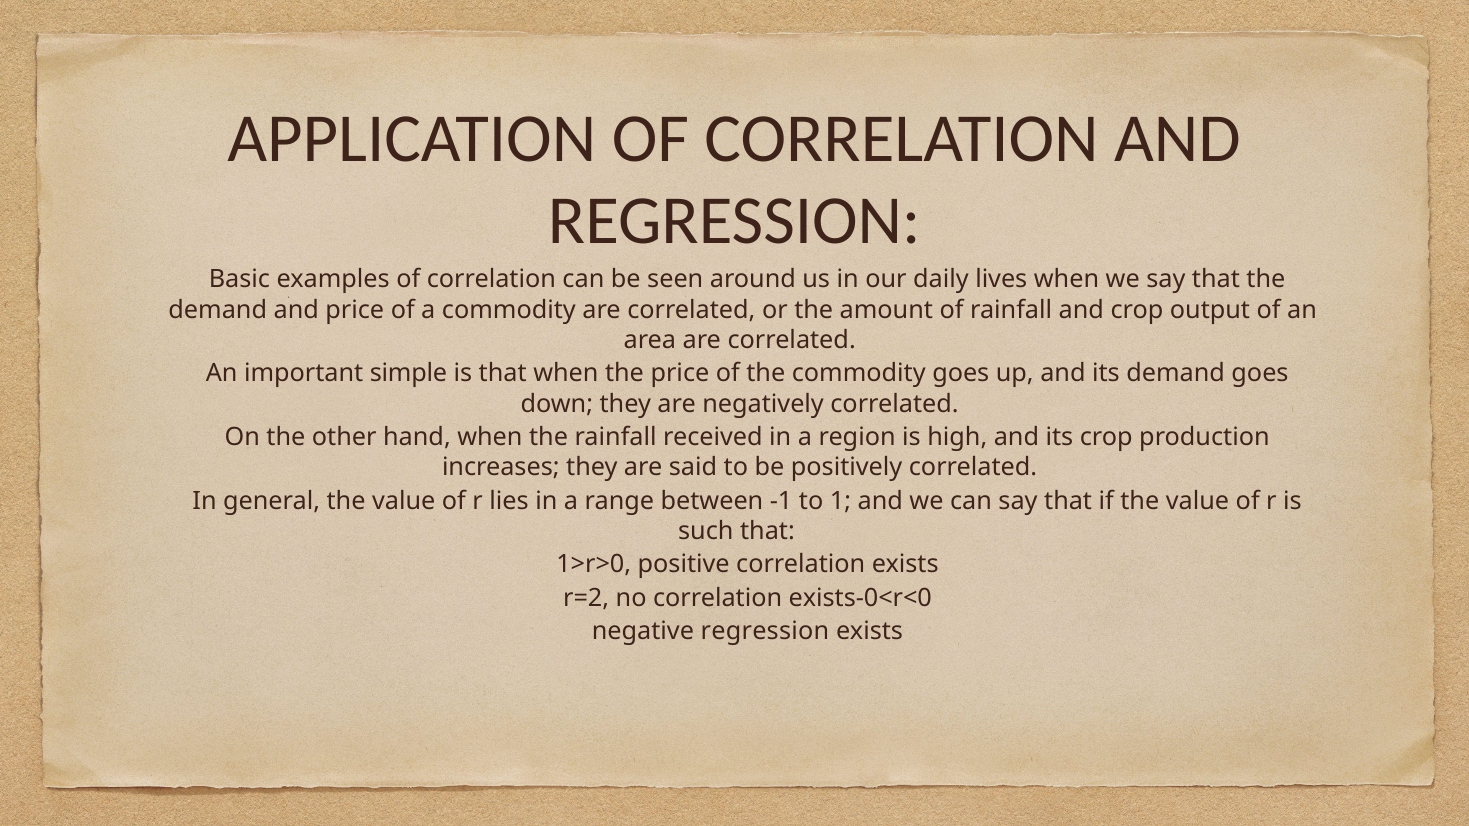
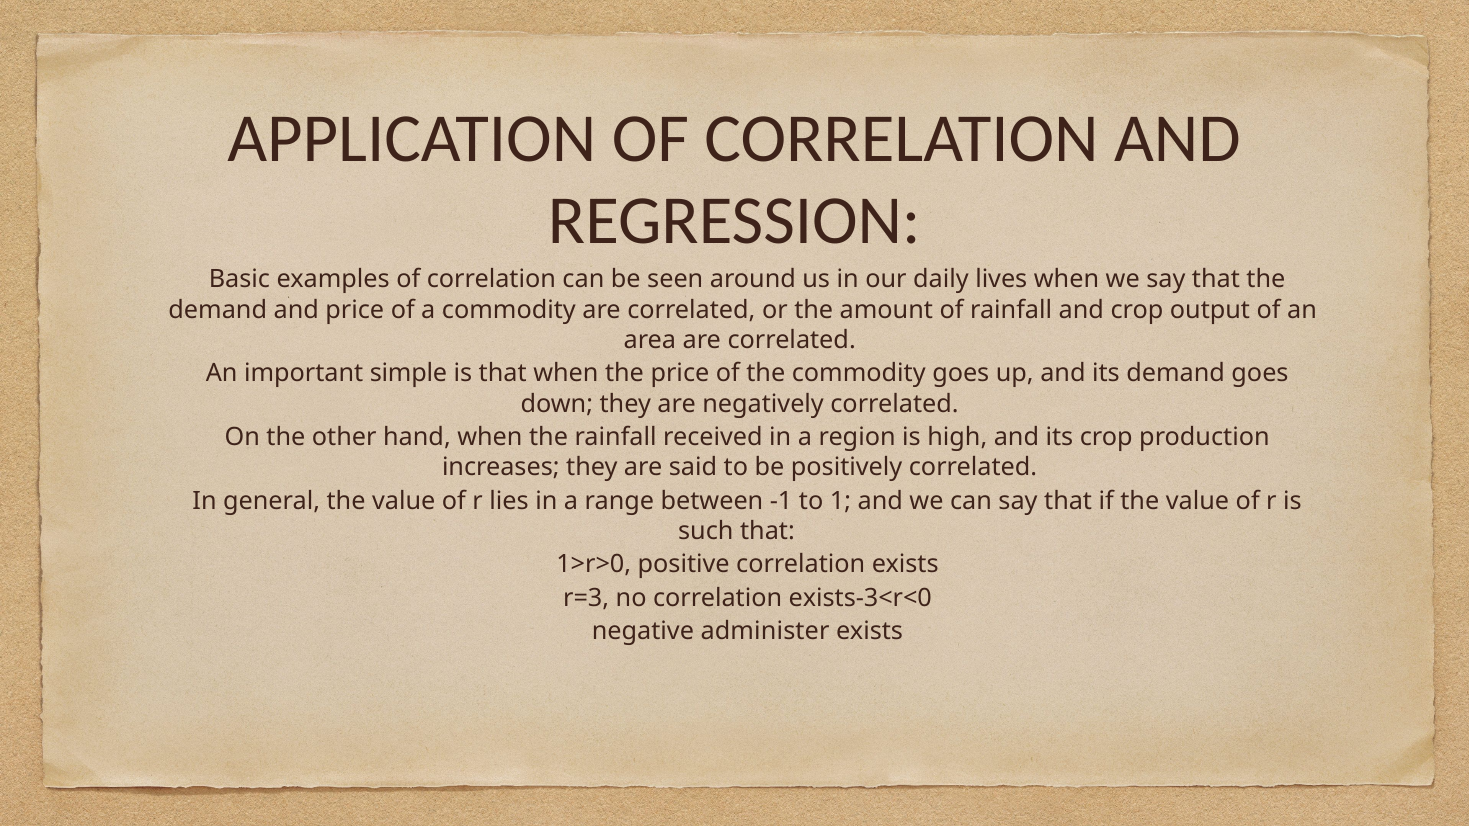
r=2: r=2 -> r=3
exists-0<r<0: exists-0<r<0 -> exists-3<r<0
negative regression: regression -> administer
